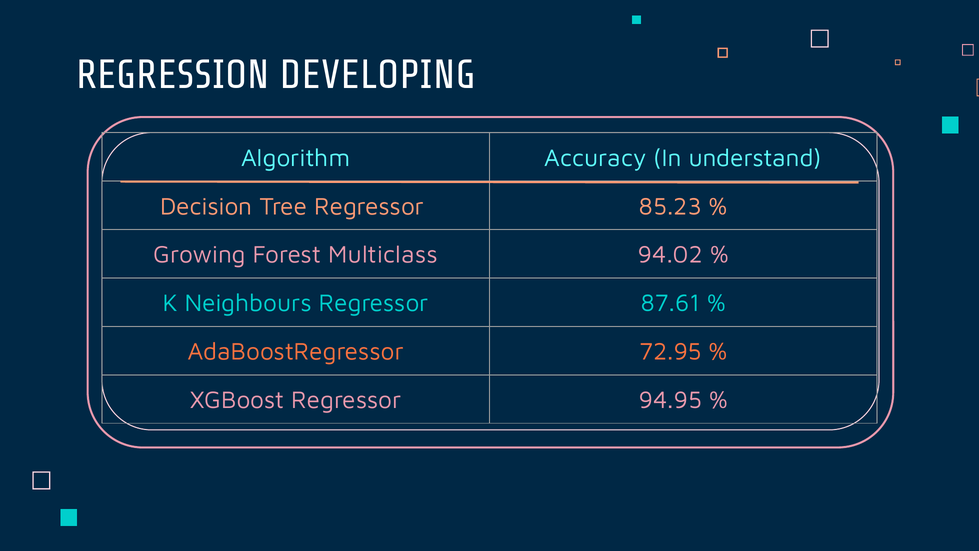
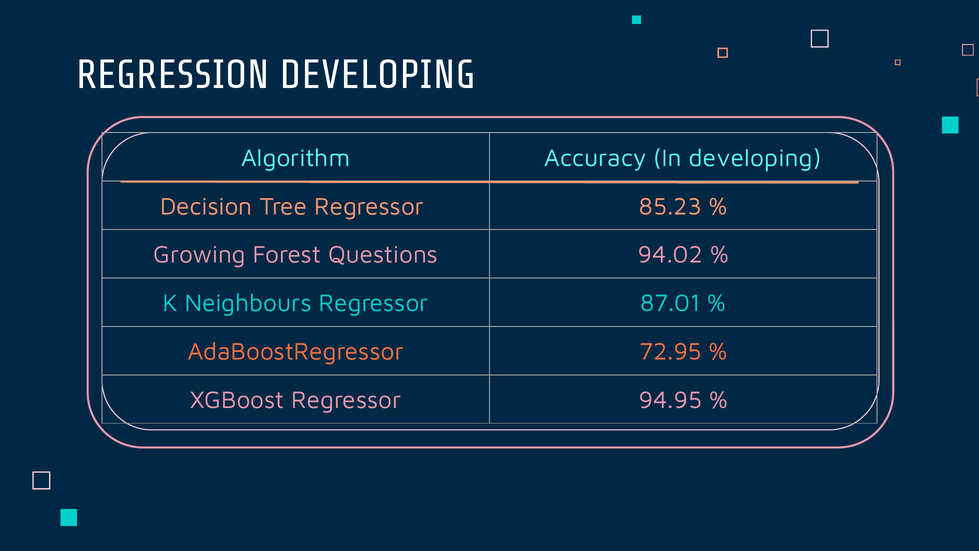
In understand: understand -> developing
Multiclass: Multiclass -> Questions
87.61: 87.61 -> 87.01
